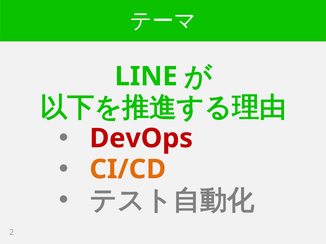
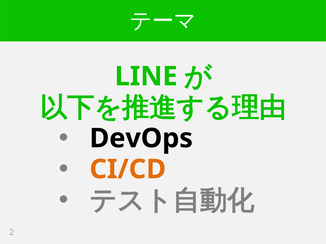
DevOps colour: red -> black
